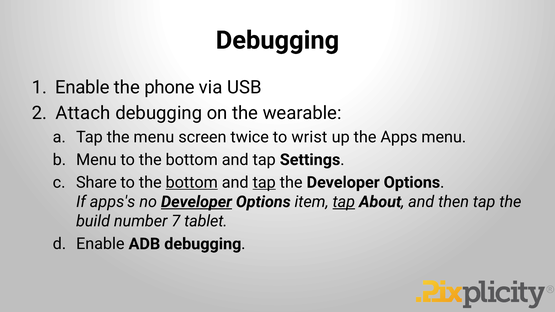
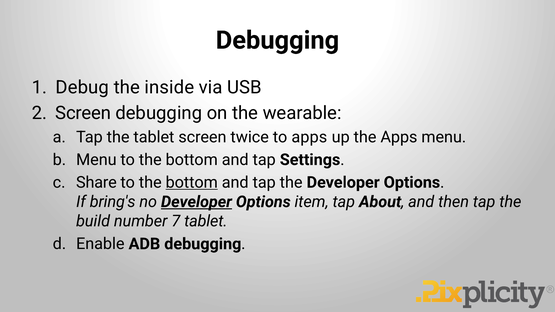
Enable at (82, 87): Enable -> Debug
phone: phone -> inside
Attach at (83, 113): Attach -> Screen
the menu: menu -> tablet
to wrist: wrist -> apps
tap at (264, 182) underline: present -> none
apps's: apps's -> bring's
tap at (344, 202) underline: present -> none
